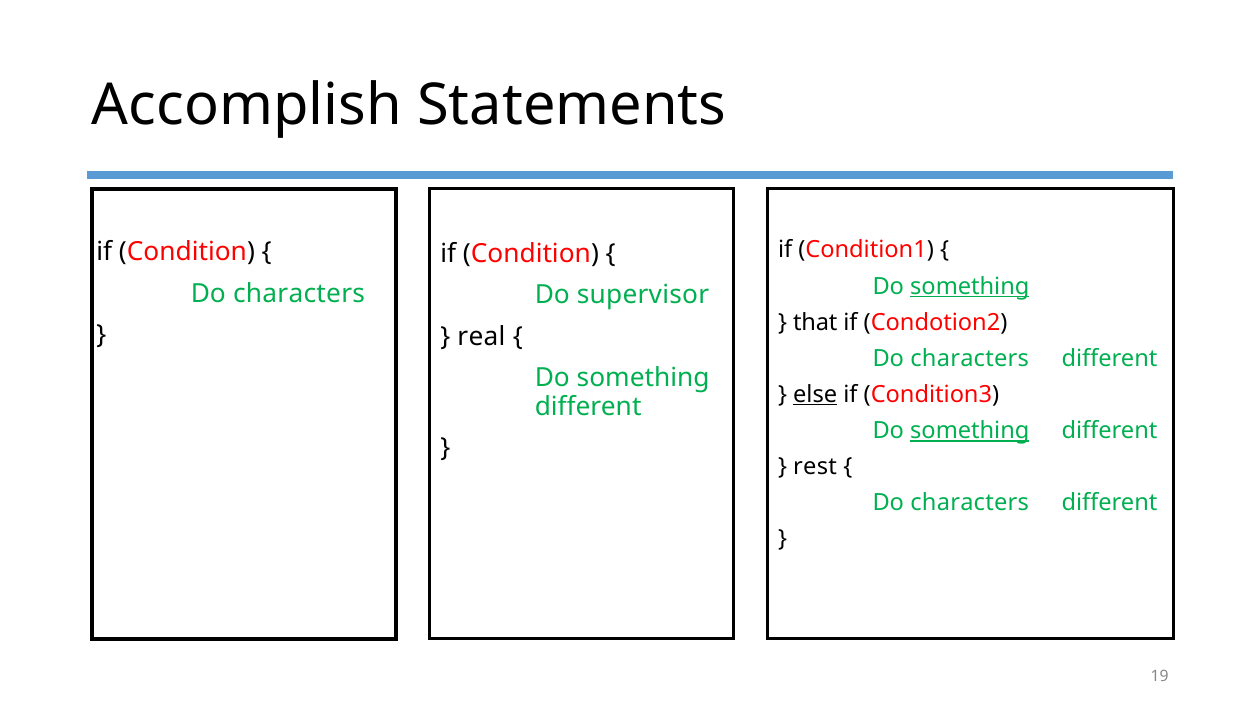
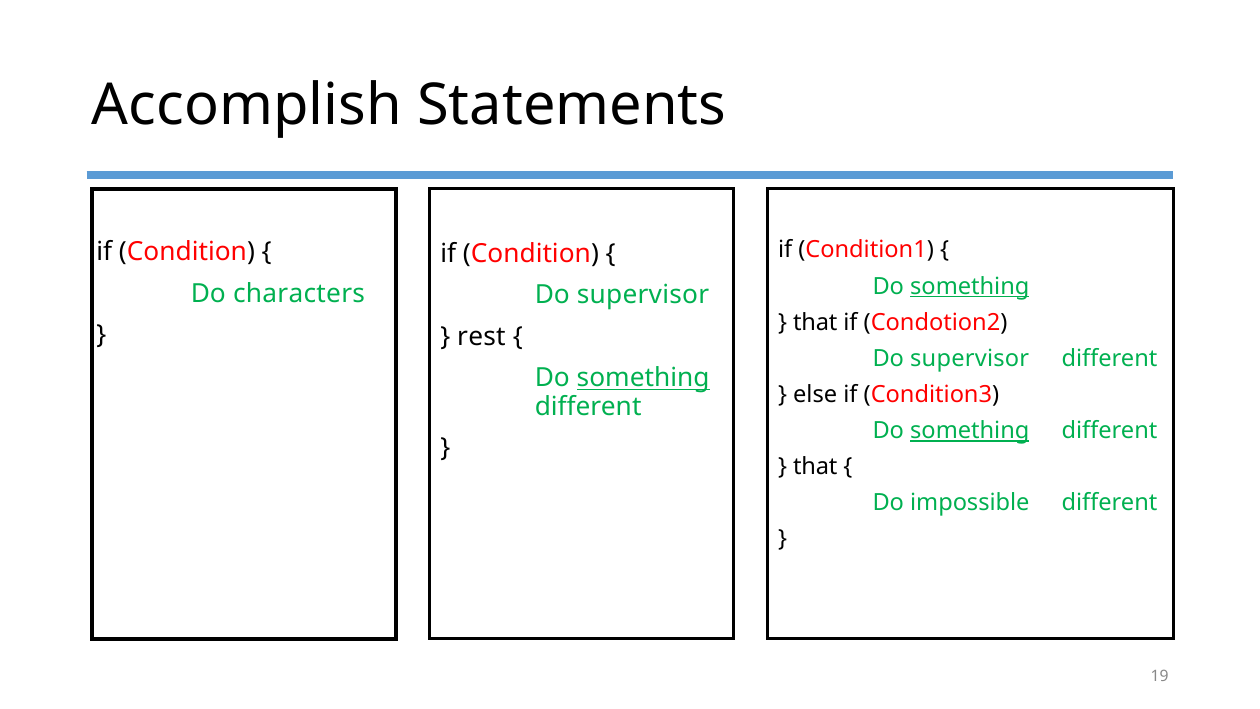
real: real -> rest
characters at (970, 358): characters -> supervisor
something at (643, 378) underline: none -> present
else underline: present -> none
rest at (815, 467): rest -> that
characters at (970, 503): characters -> impossible
